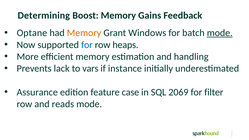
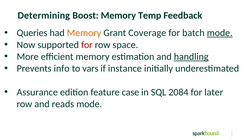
Gains: Gains -> Temp
Optane: Optane -> Queries
Windows: Windows -> Coverage
for at (87, 45) colour: blue -> red
heaps: heaps -> space
handling underline: none -> present
lack: lack -> info
2069: 2069 -> 2084
filter: filter -> later
